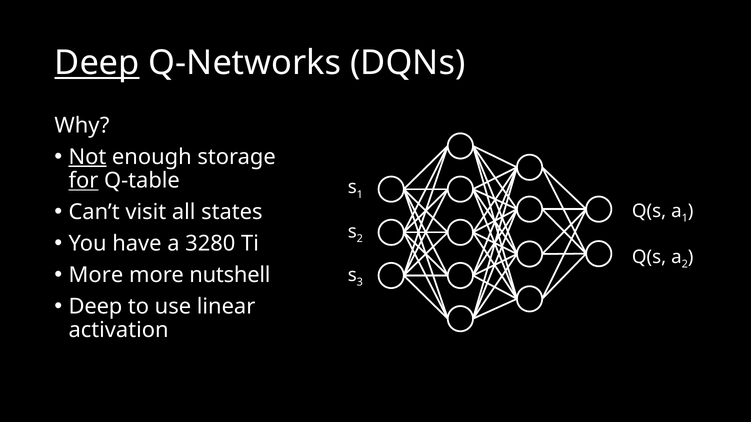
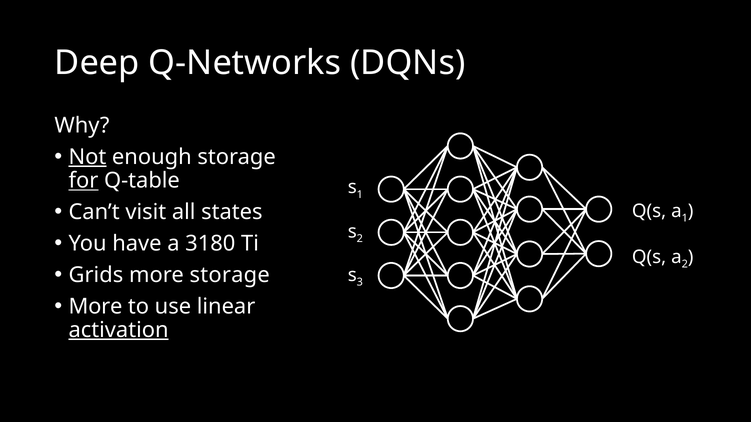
Deep at (97, 63) underline: present -> none
3280: 3280 -> 3180
More at (96, 275): More -> Grids
more nutshell: nutshell -> storage
Deep at (95, 307): Deep -> More
activation underline: none -> present
